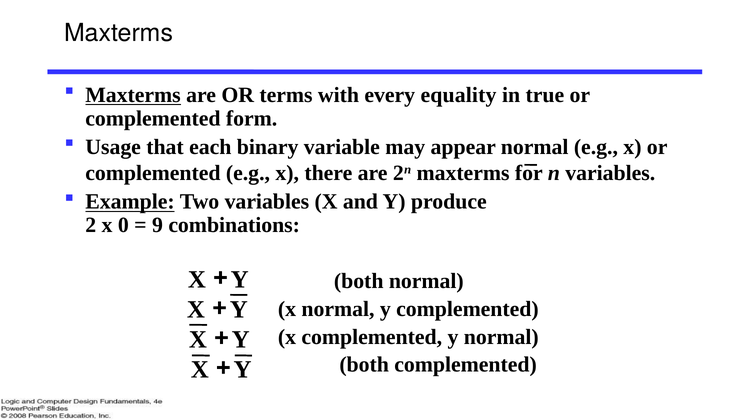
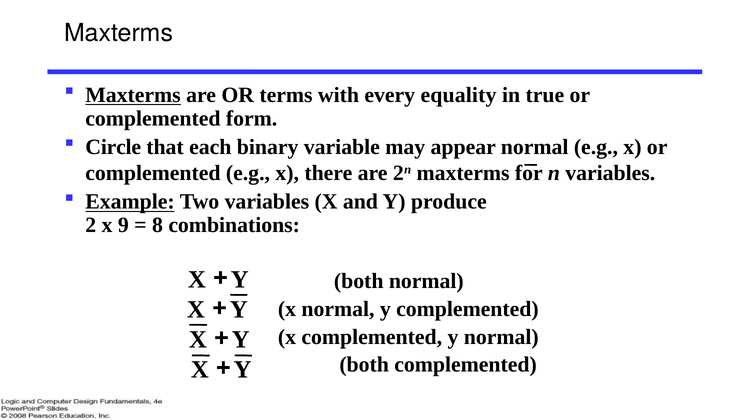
Usage: Usage -> Circle
0: 0 -> 9
9: 9 -> 8
